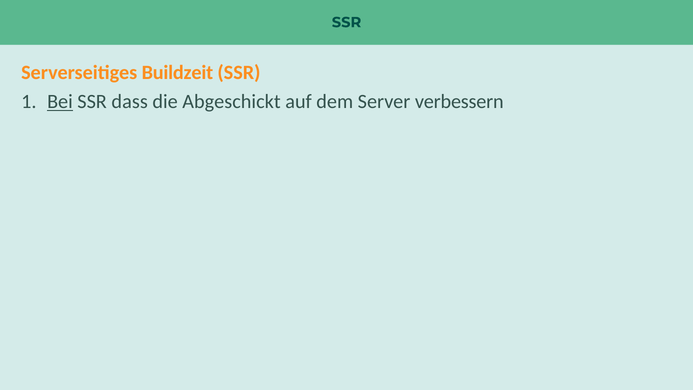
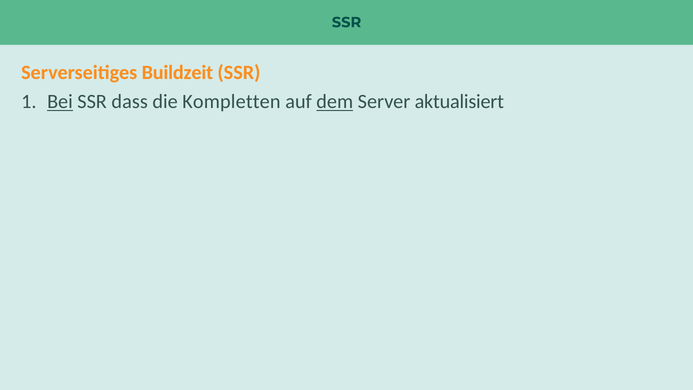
Abgeschickt: Abgeschickt -> Kompletten
dem underline: none -> present
verbessern: verbessern -> aktualisiert
